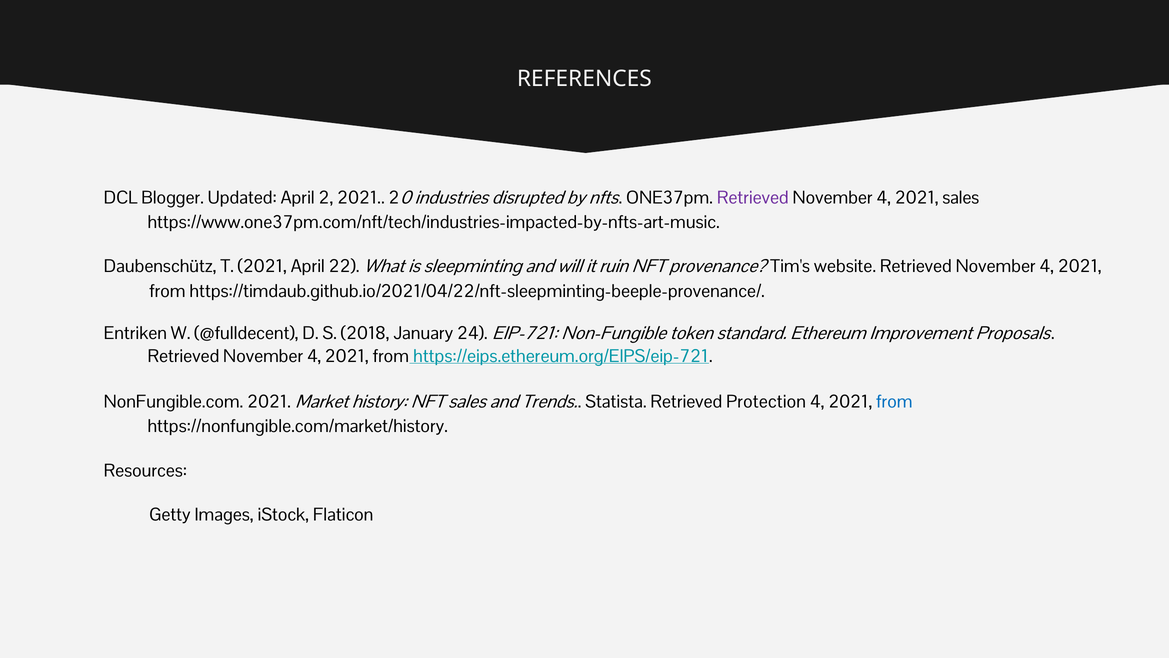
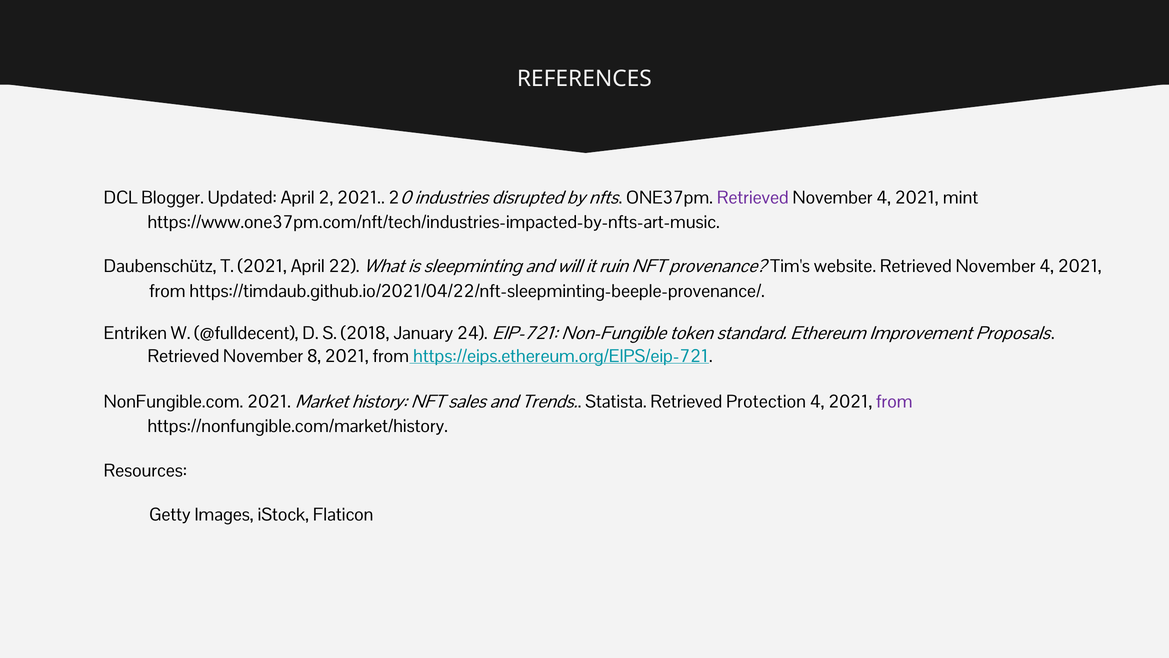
2021 sales: sales -> mint
4 at (314, 356): 4 -> 8
from at (894, 402) colour: blue -> purple
